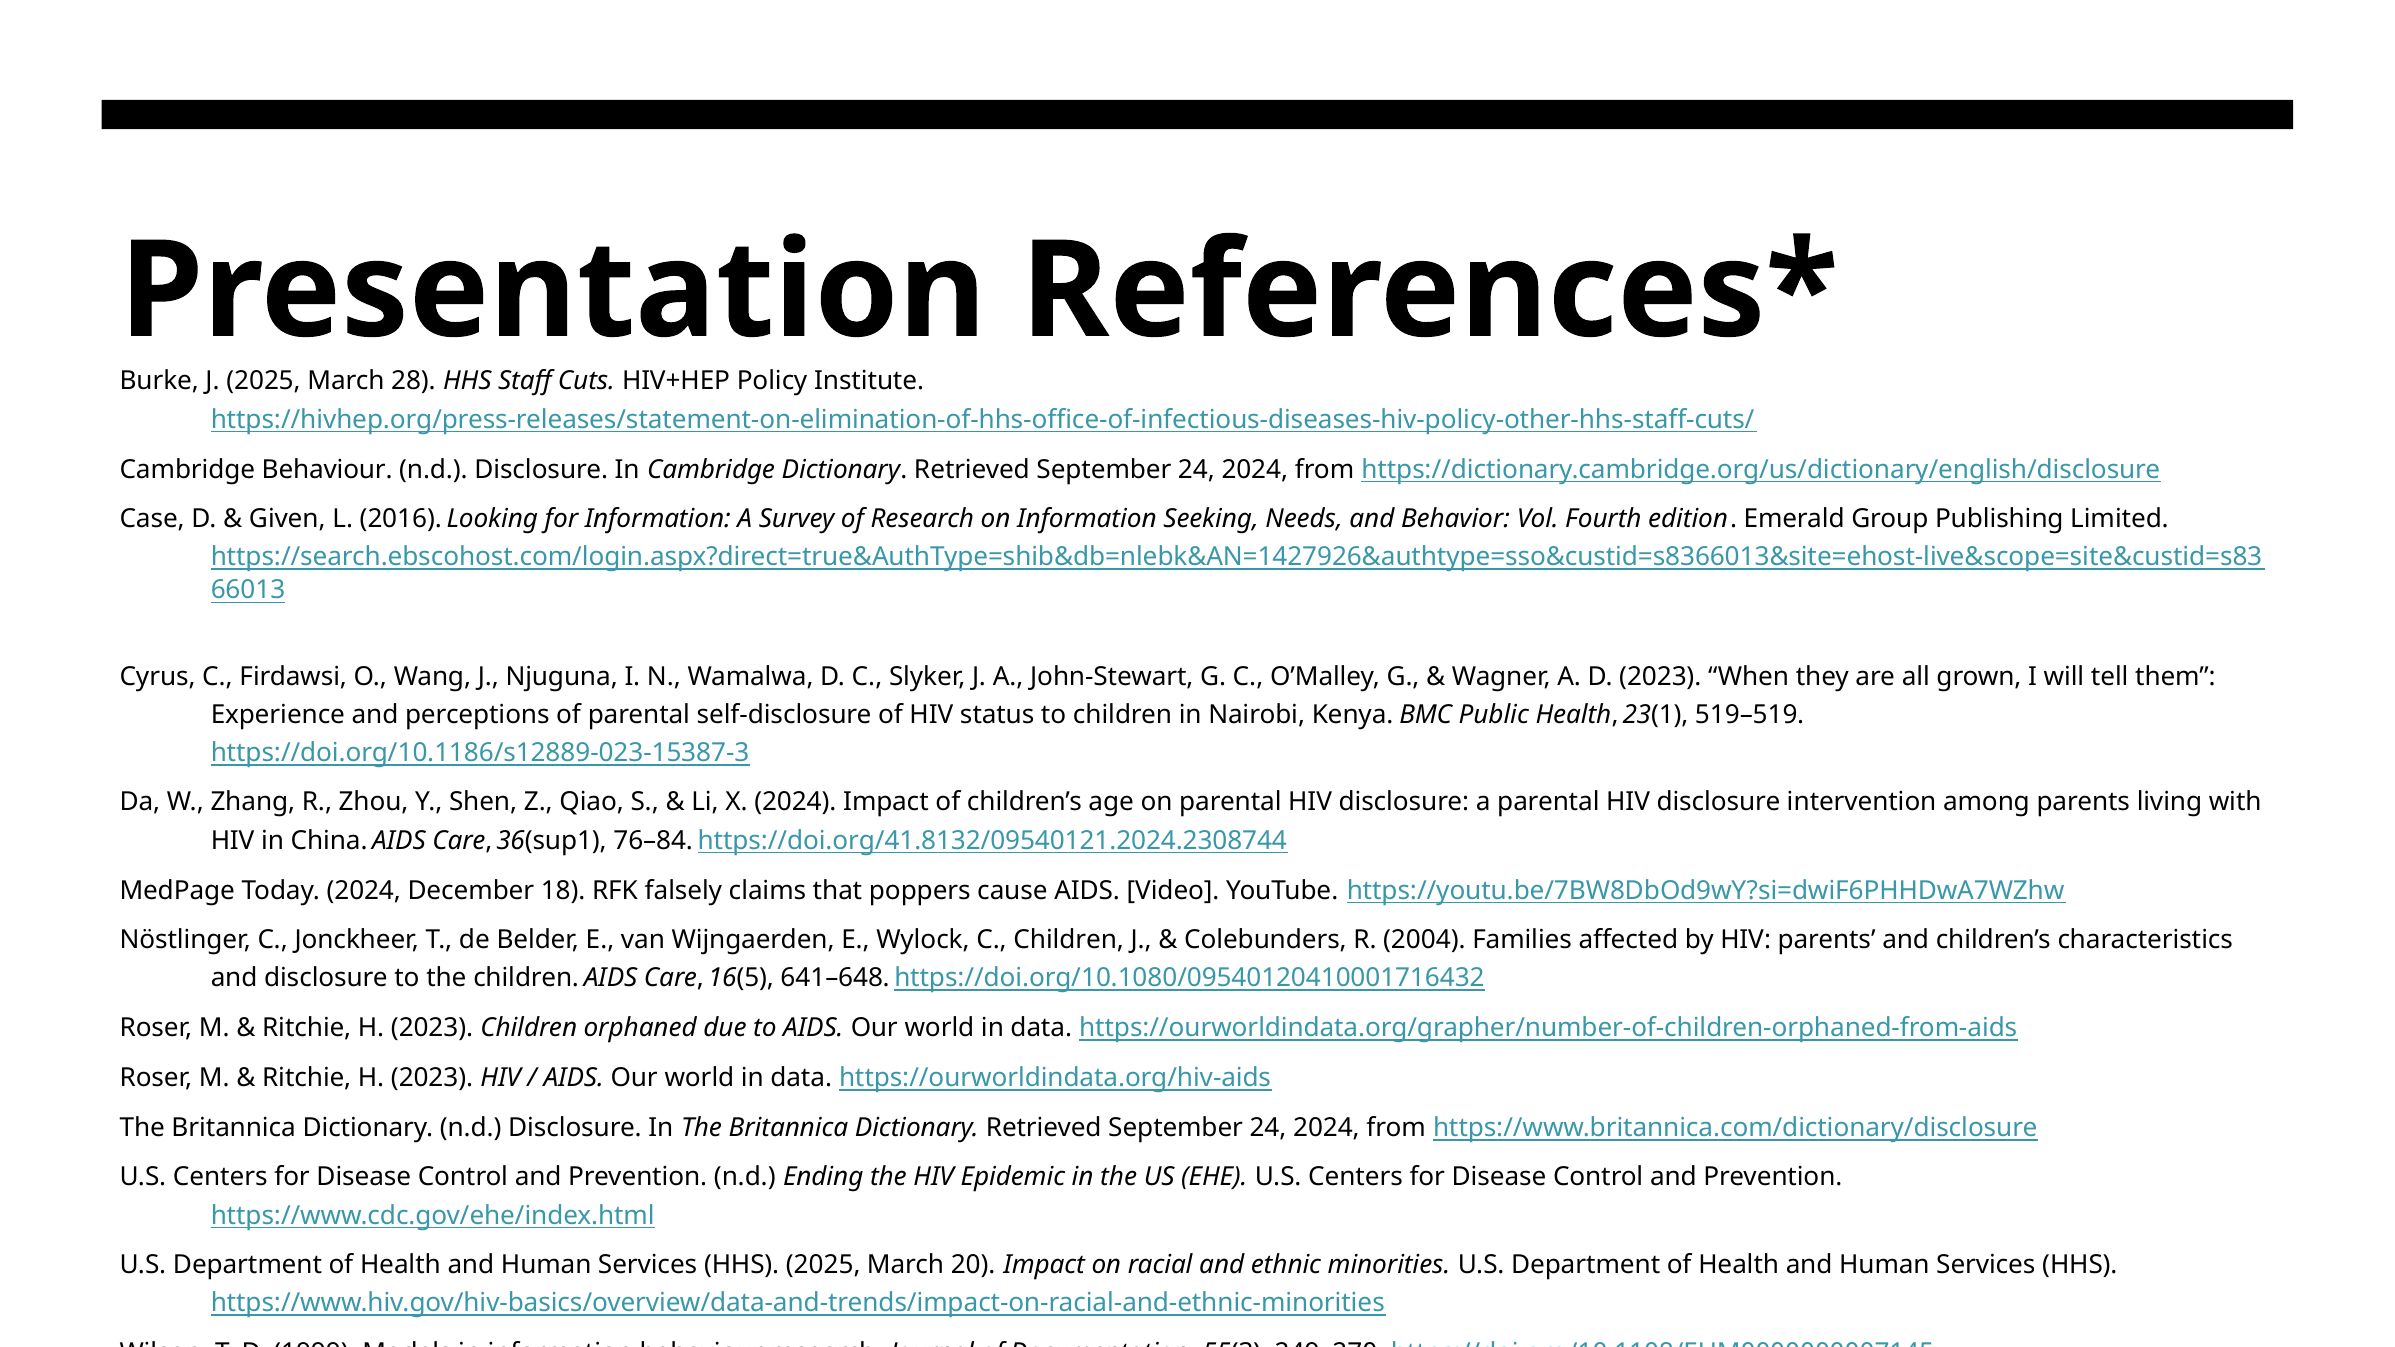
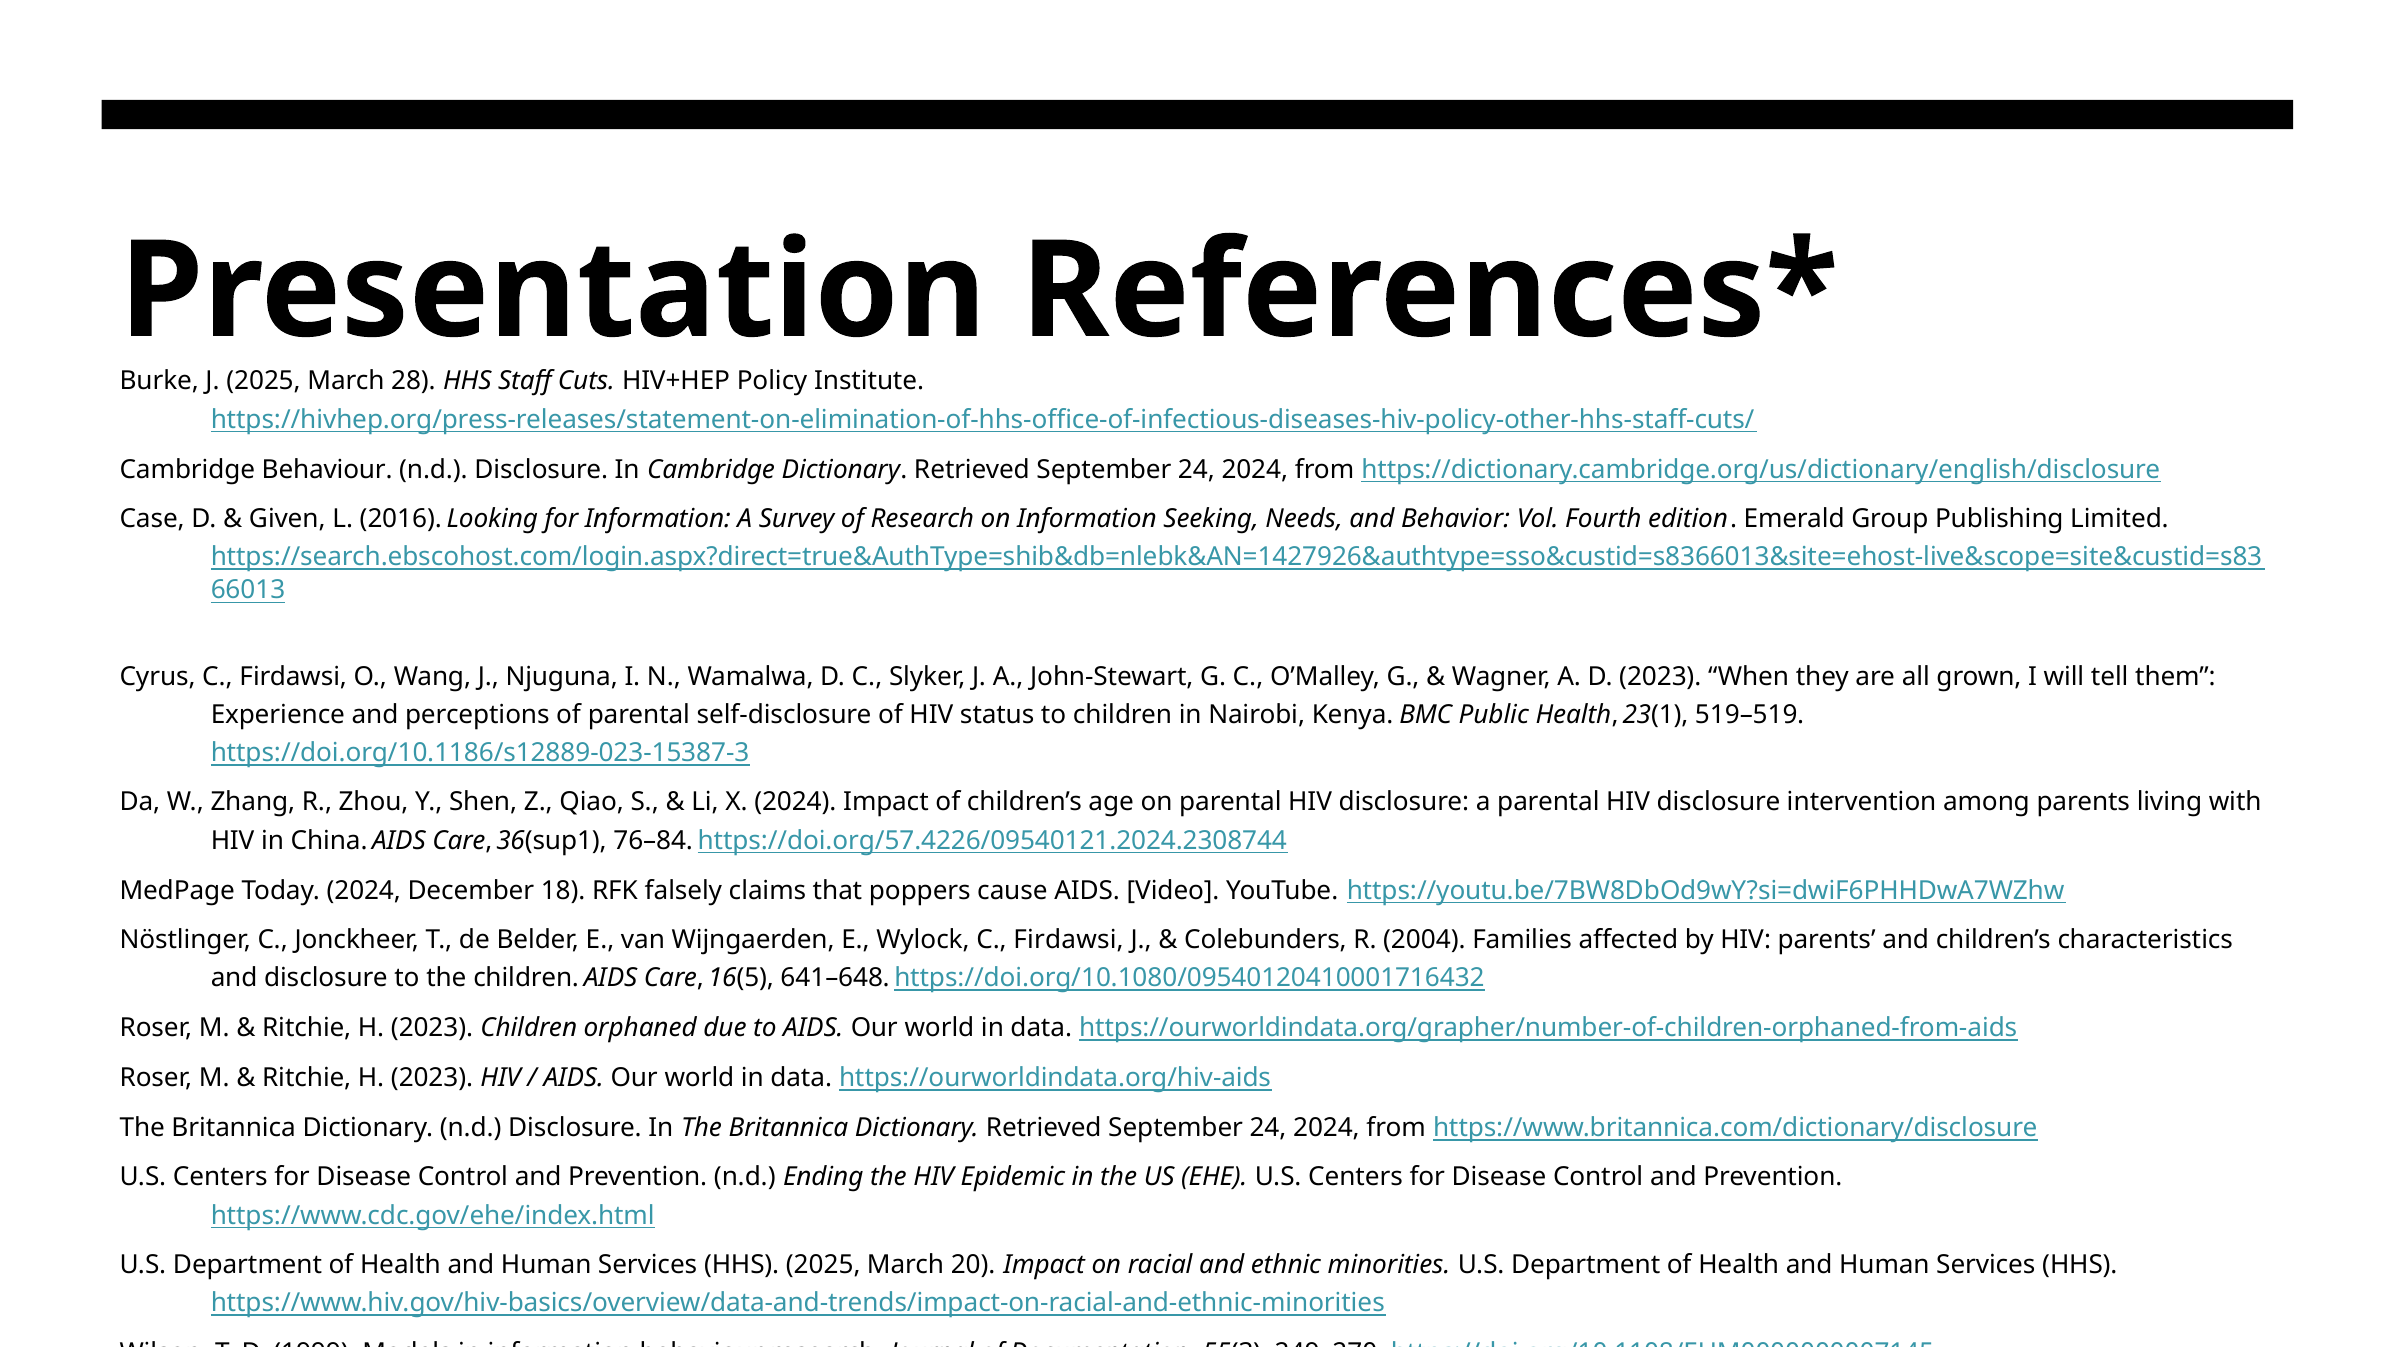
https://doi.org/41.8132/09540121.2024.2308744: https://doi.org/41.8132/09540121.2024.2308744 -> https://doi.org/57.4226/09540121.2024.2308744
Wylock C Children: Children -> Firdawsi
